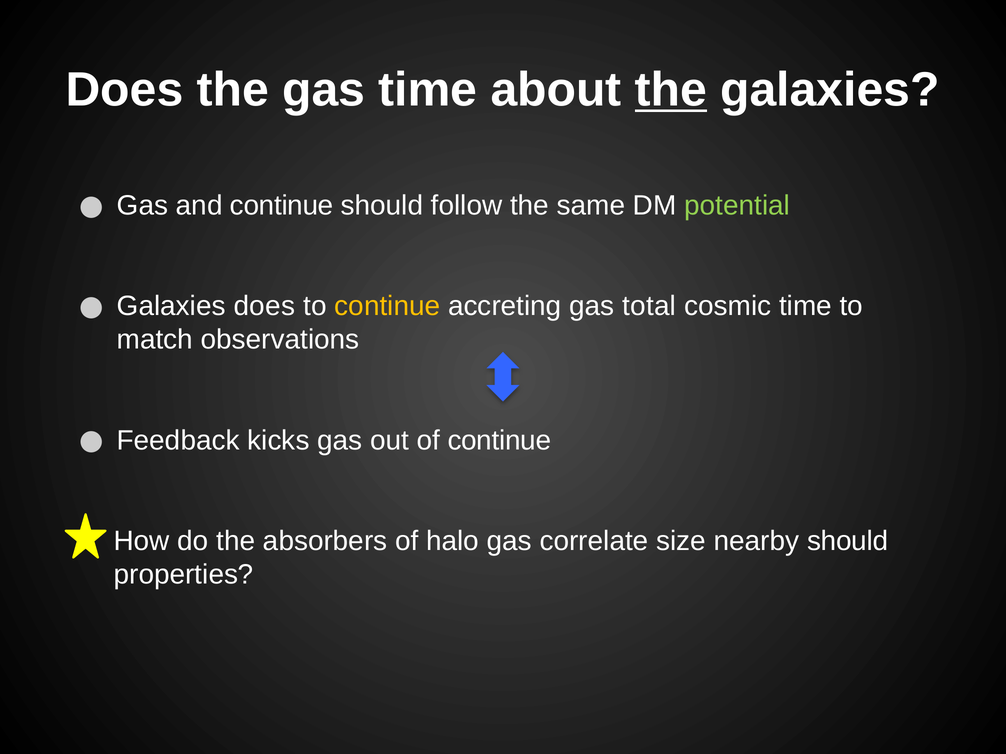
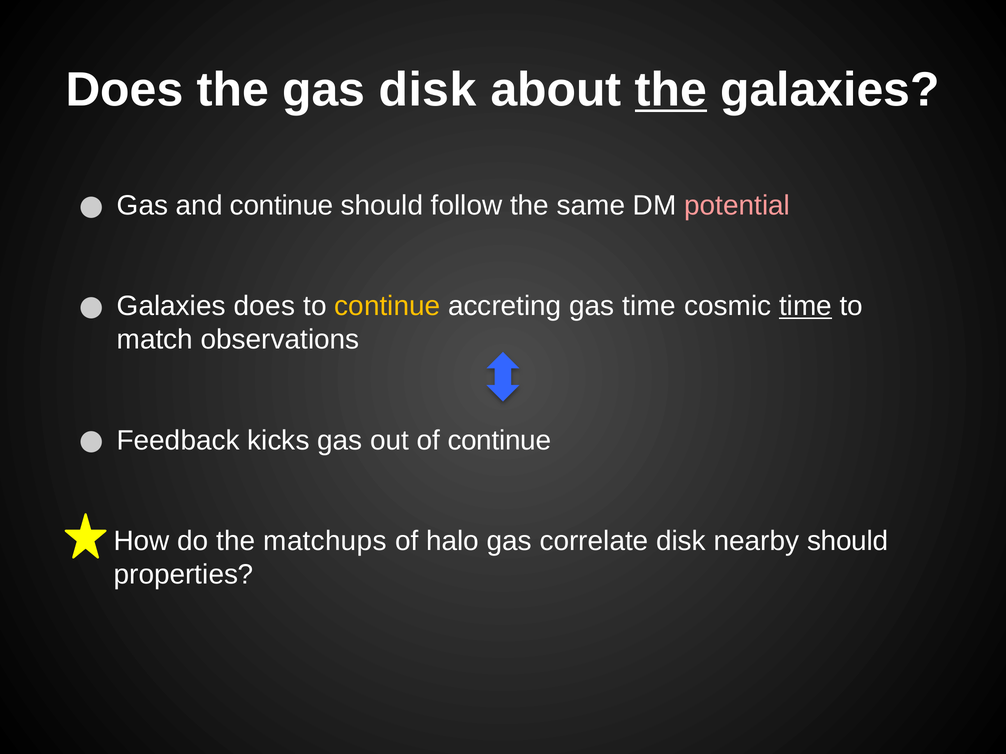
gas time: time -> disk
potential colour: light green -> pink
gas total: total -> time
time at (806, 306) underline: none -> present
absorbers: absorbers -> matchups
correlate size: size -> disk
